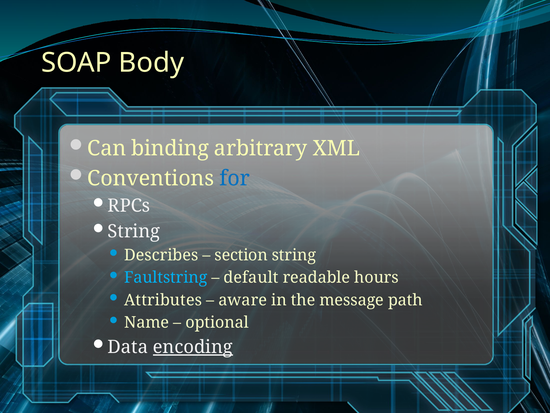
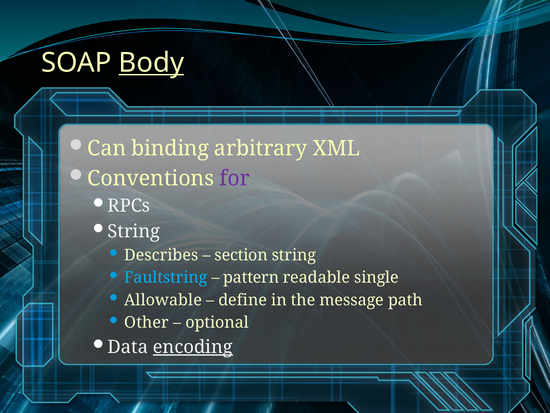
Body underline: none -> present
for colour: blue -> purple
default: default -> pattern
hours: hours -> single
Attributes: Attributes -> Allowable
aware: aware -> define
Name: Name -> Other
